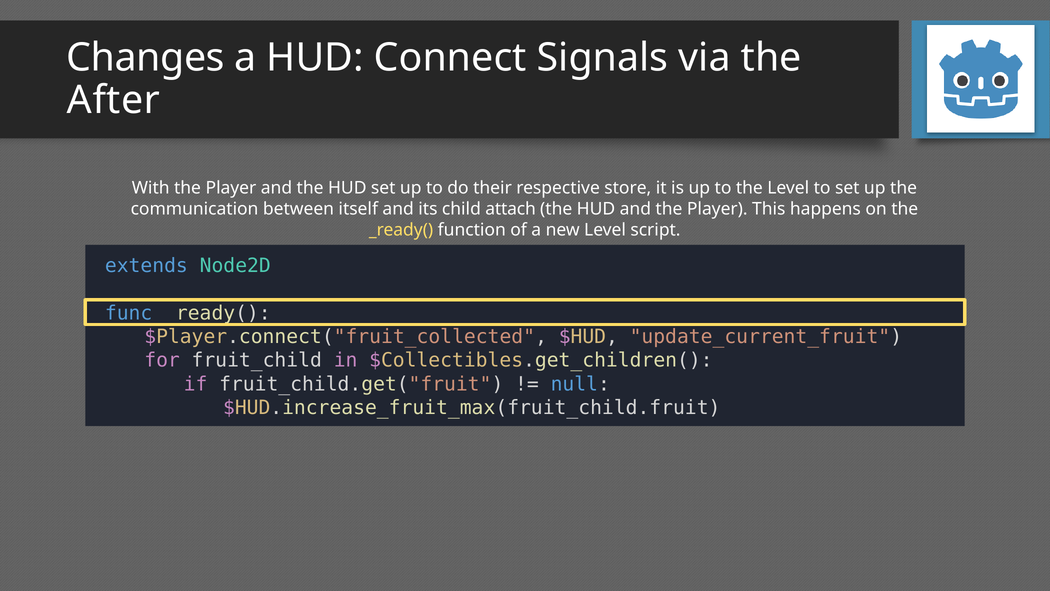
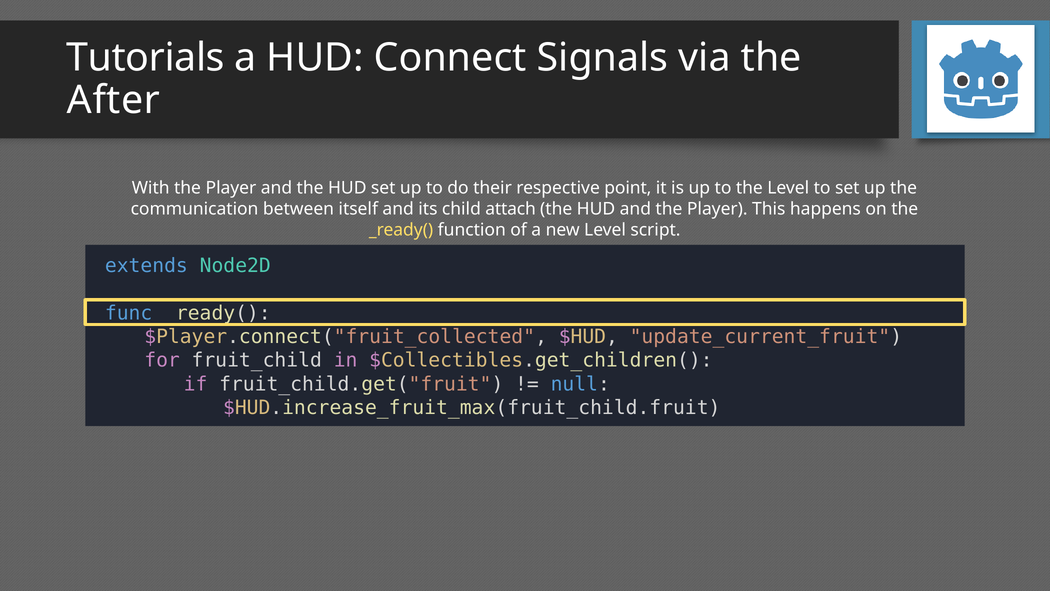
Changes: Changes -> Tutorials
store: store -> point
